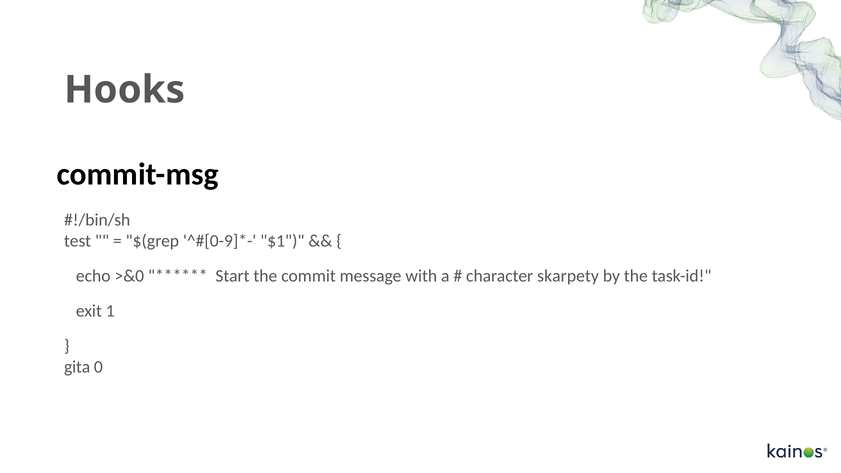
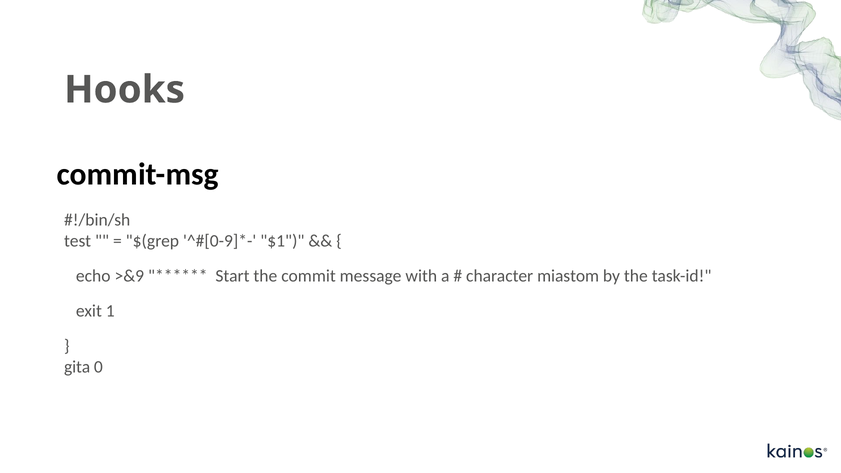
>&0: >&0 -> >&9
skarpety: skarpety -> miastom
